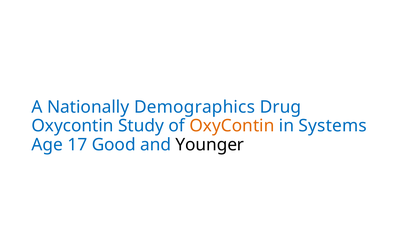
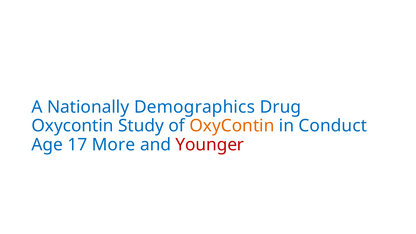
Systems: Systems -> Conduct
Good: Good -> More
Younger colour: black -> red
